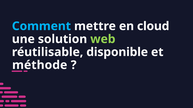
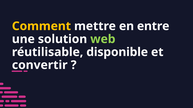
Comment colour: light blue -> yellow
cloud: cloud -> entre
méthode: méthode -> convertir
